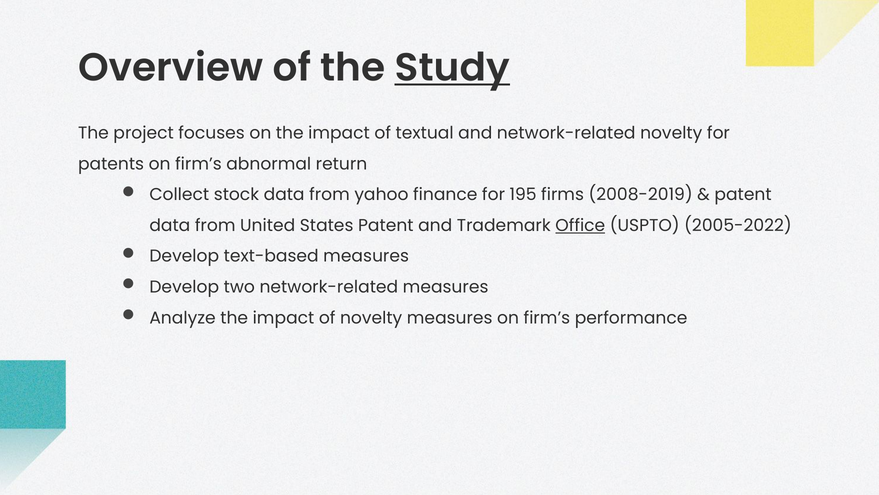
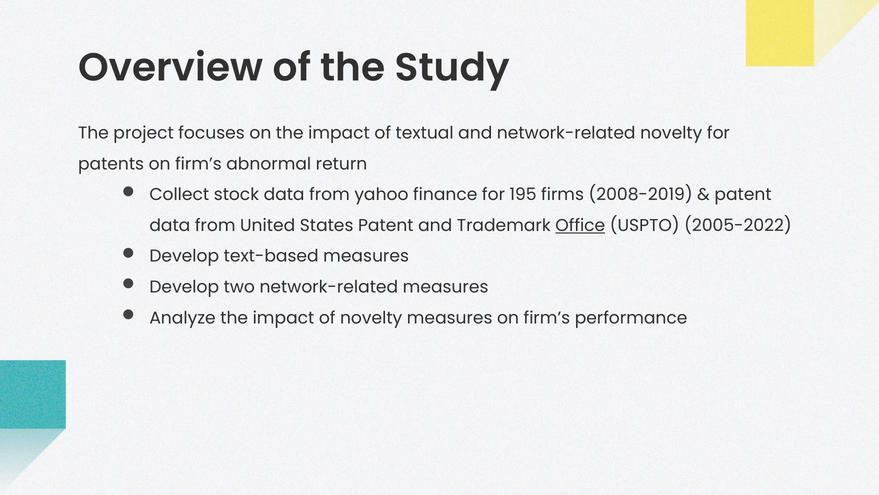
Study underline: present -> none
